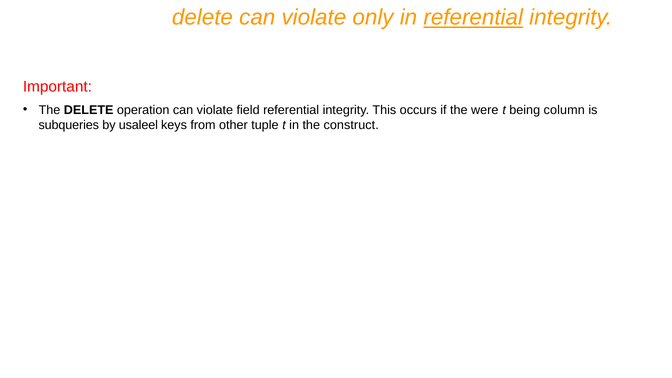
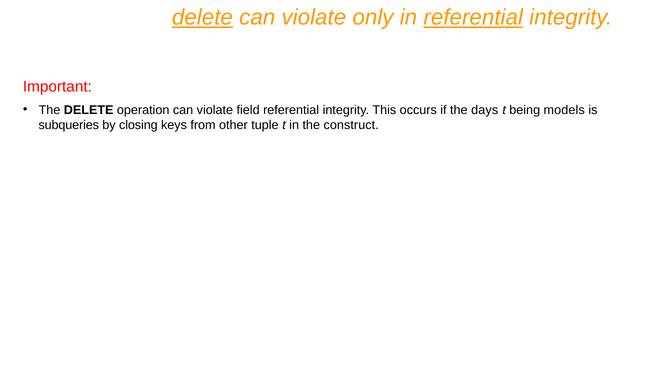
delete at (202, 17) underline: none -> present
were: were -> days
column: column -> models
usaleel: usaleel -> closing
